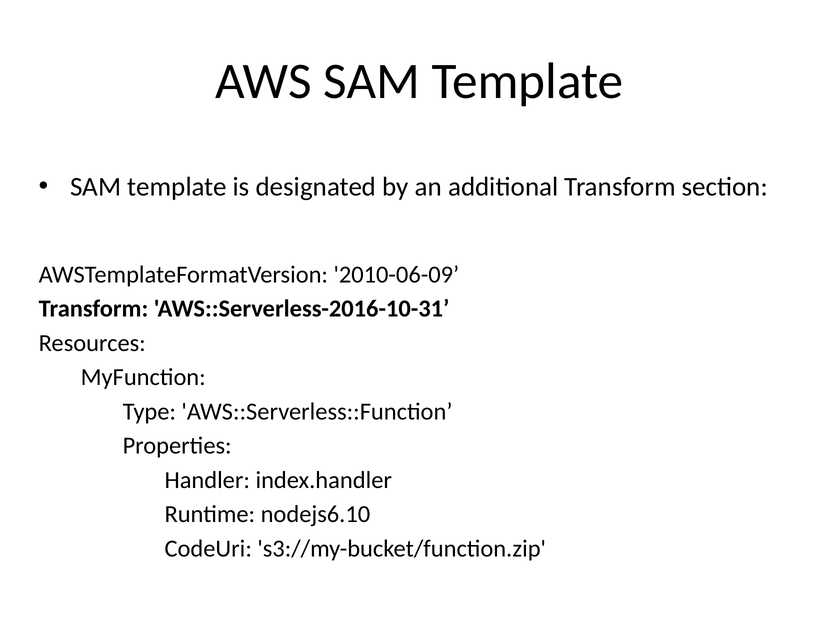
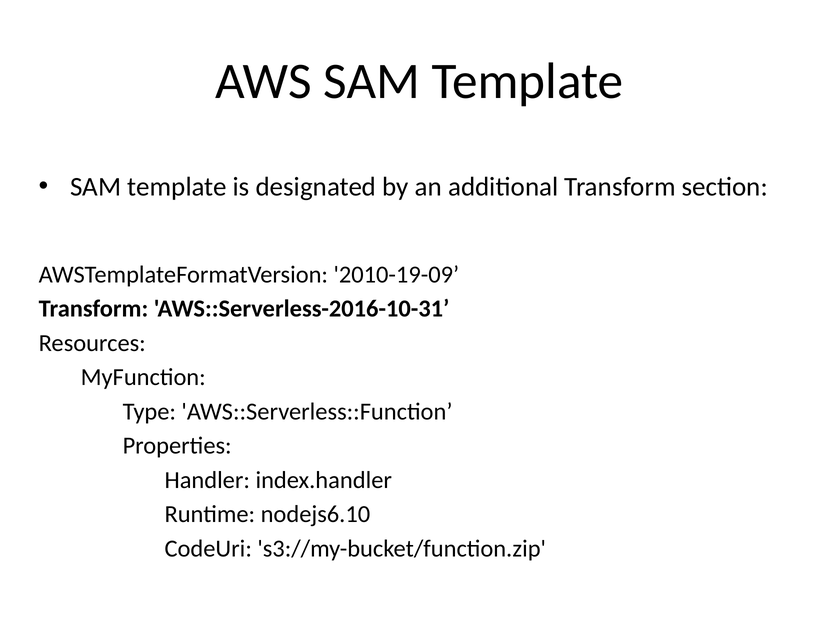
2010-06-09: 2010-06-09 -> 2010-19-09
